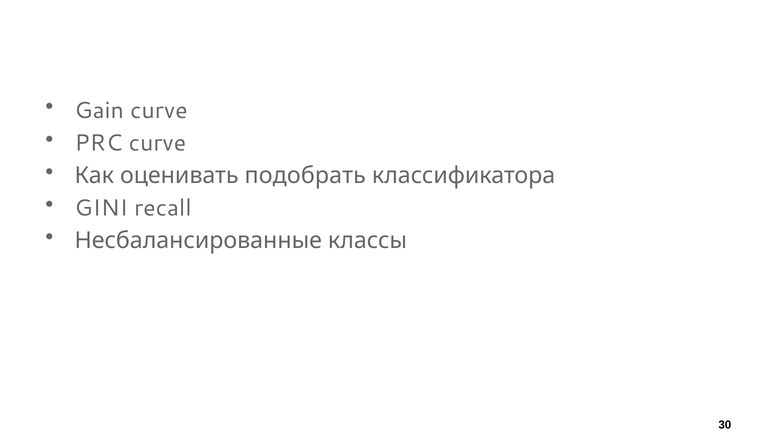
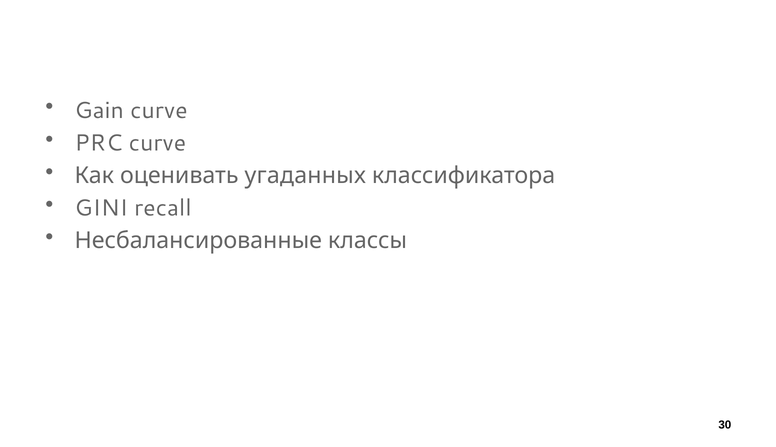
подобрать: подобрать -> угаданных
